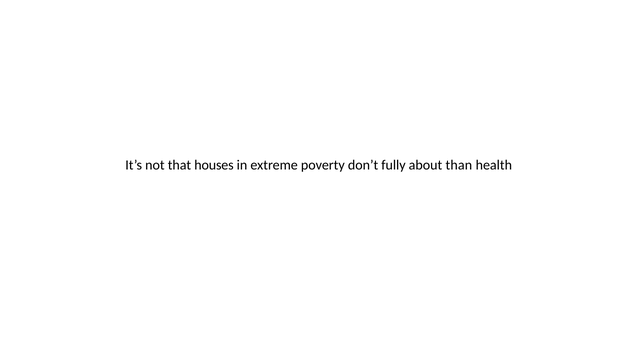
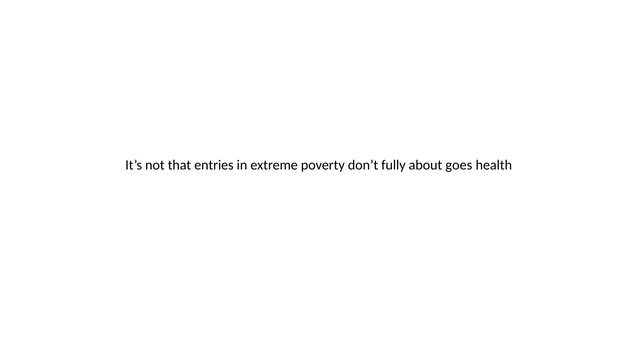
houses: houses -> entries
than: than -> goes
